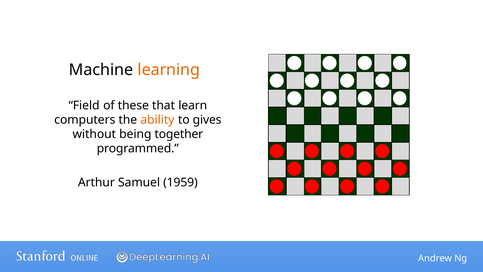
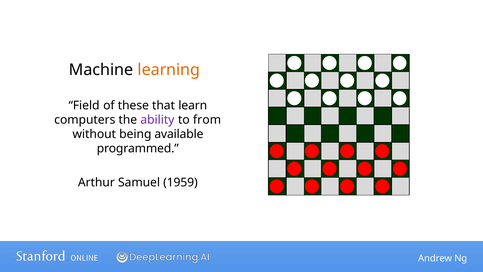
ability colour: orange -> purple
gives: gives -> from
together: together -> available
